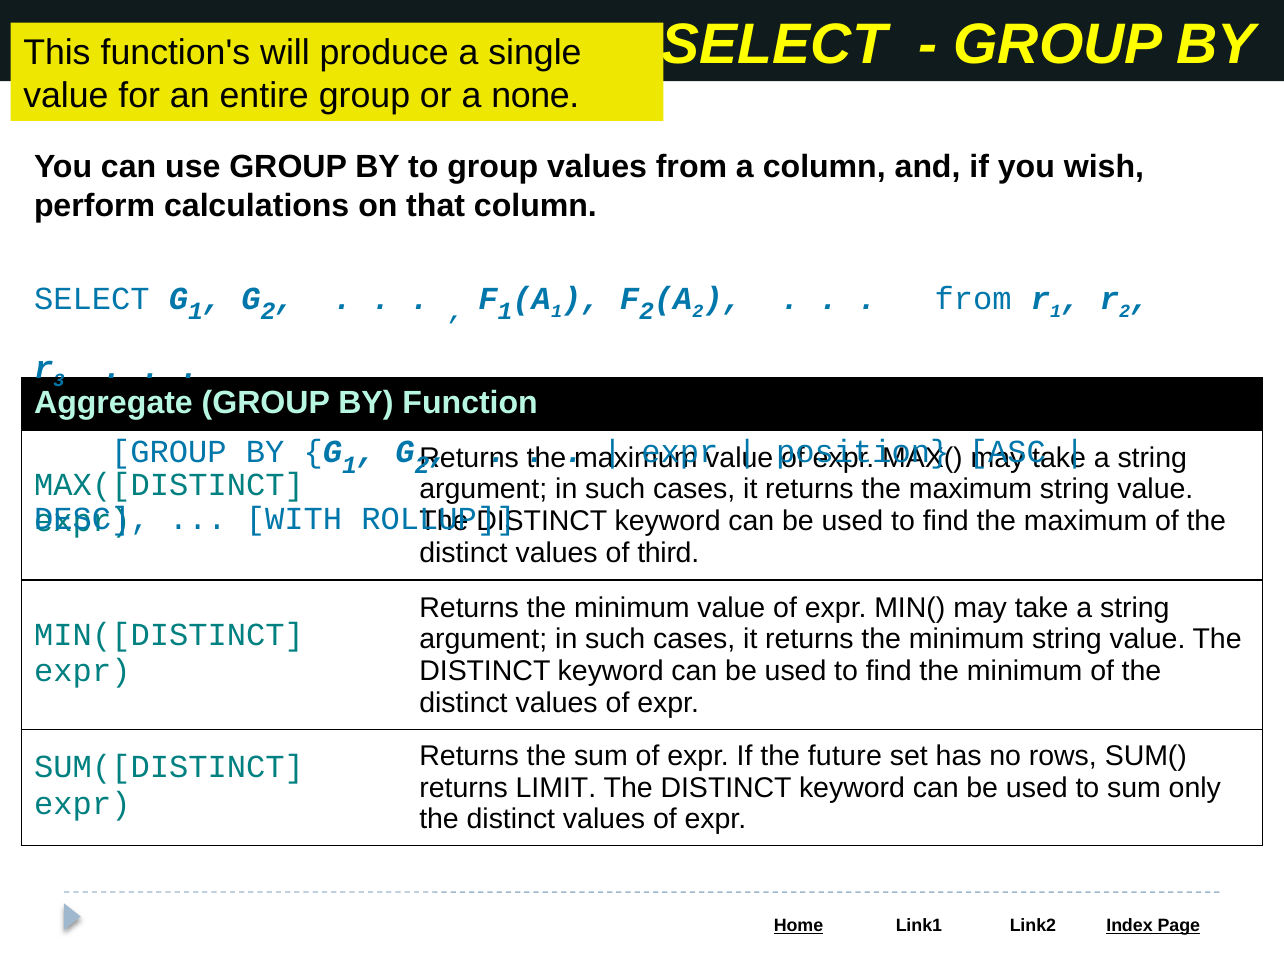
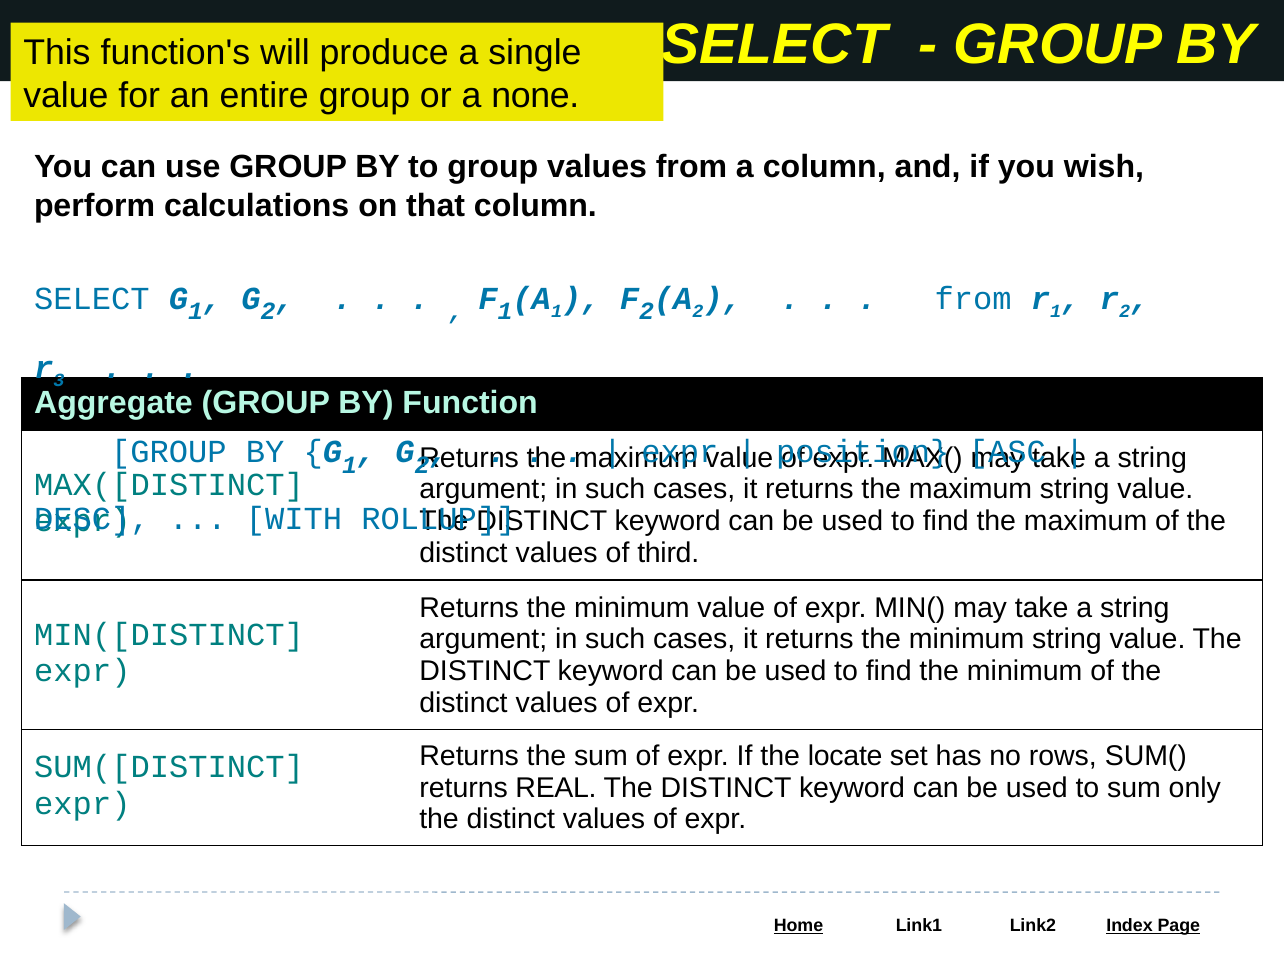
future: future -> locate
LIMIT: LIMIT -> REAL
